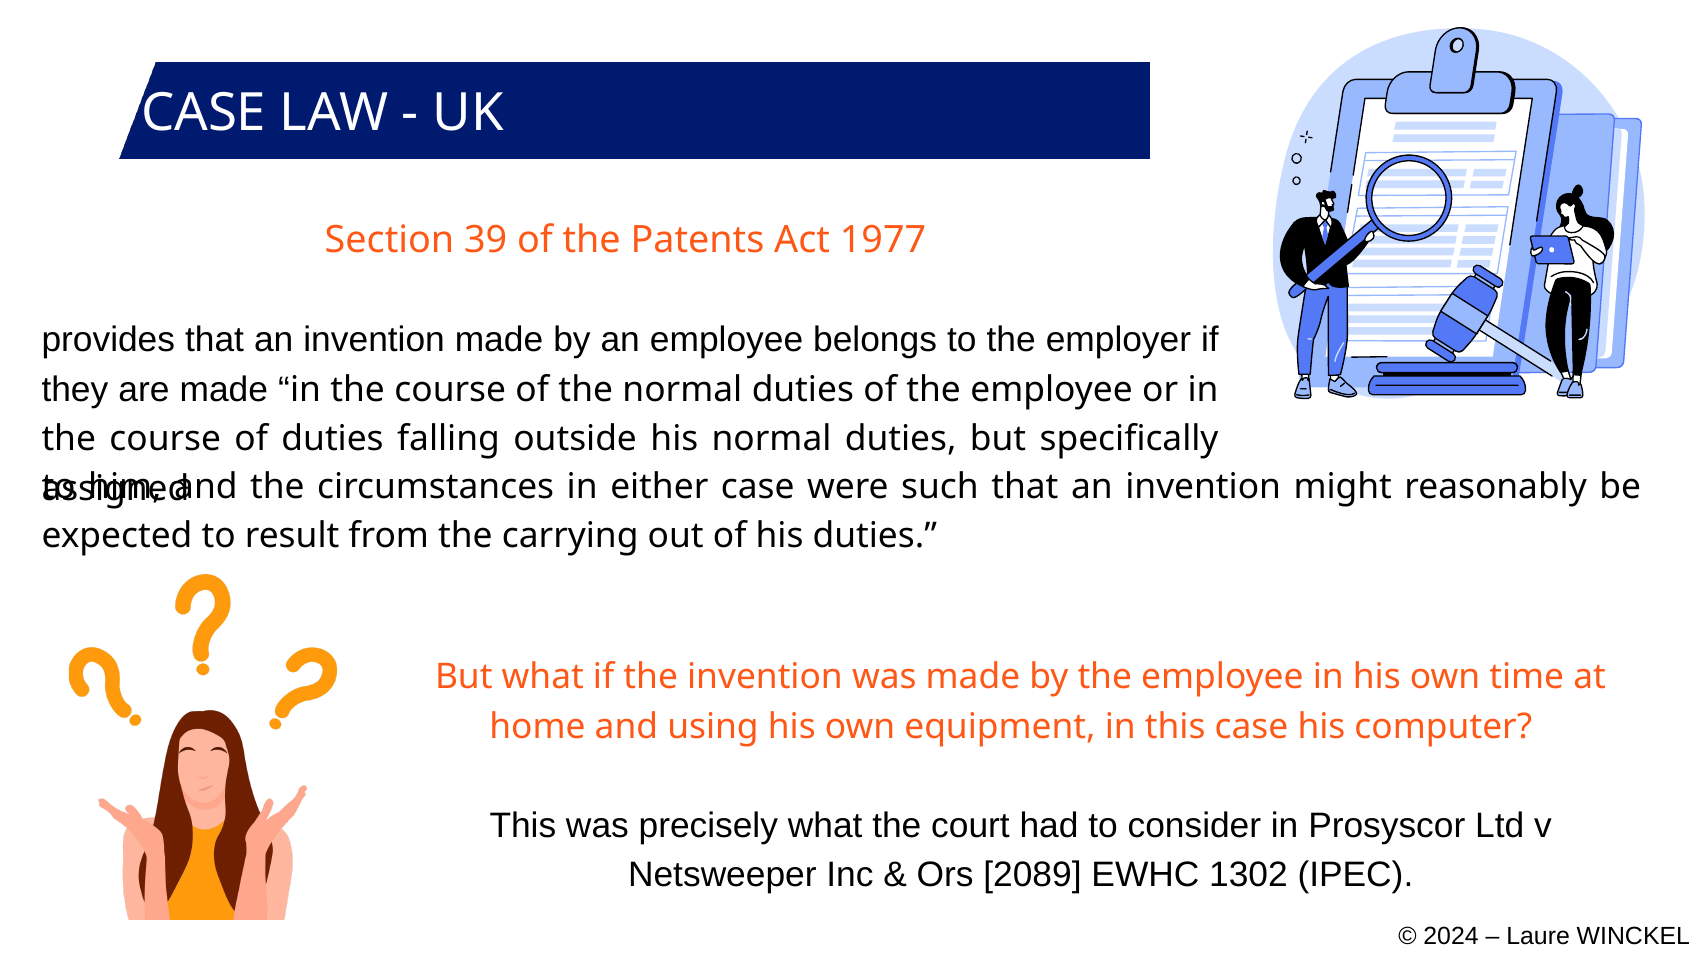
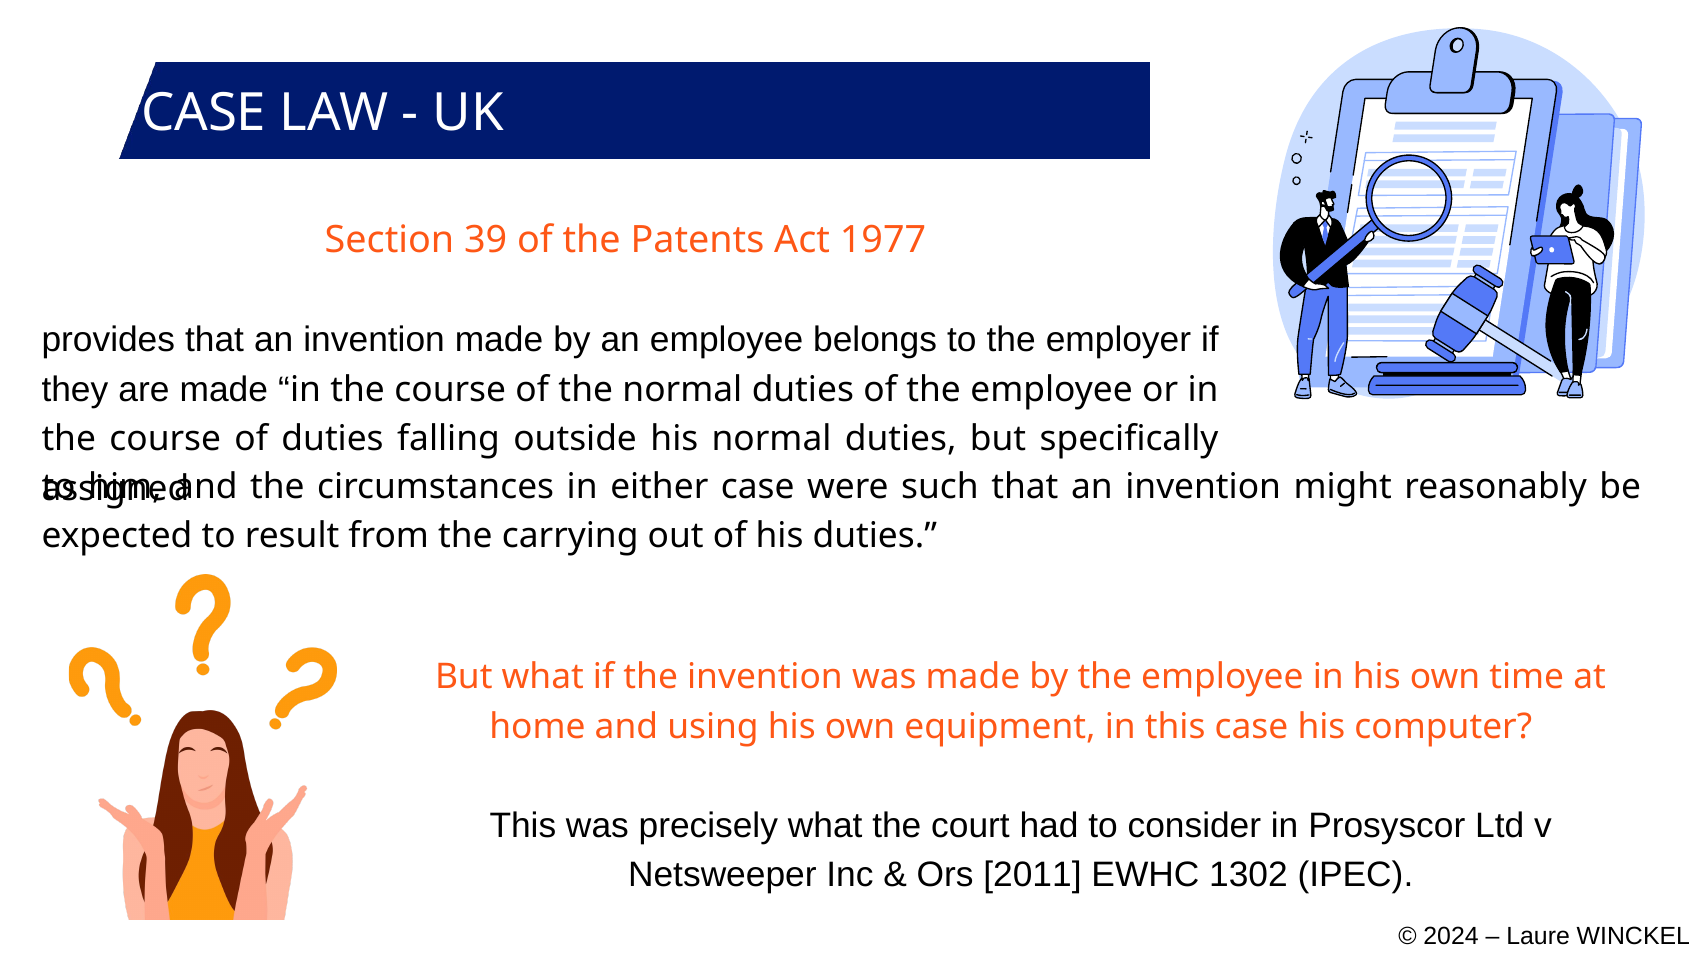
2089: 2089 -> 2011
